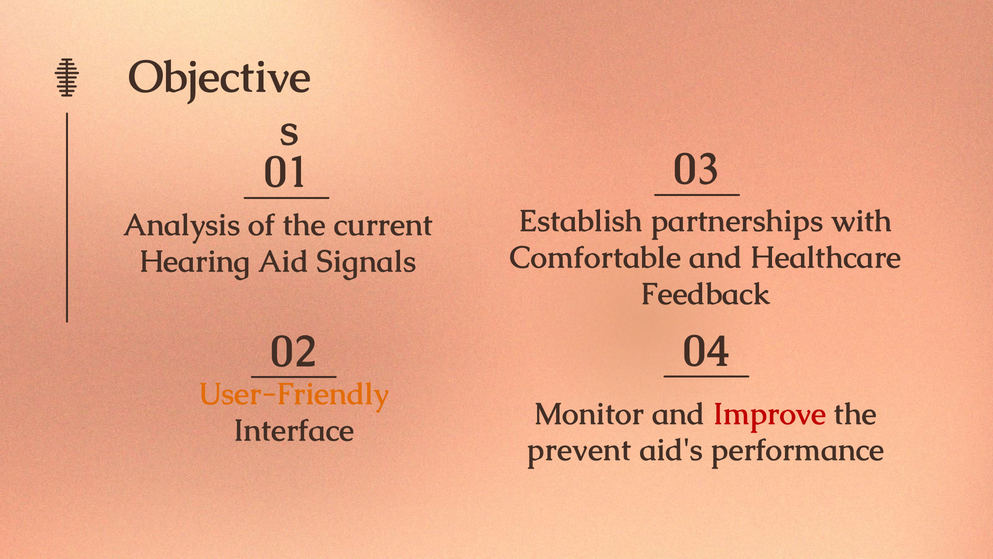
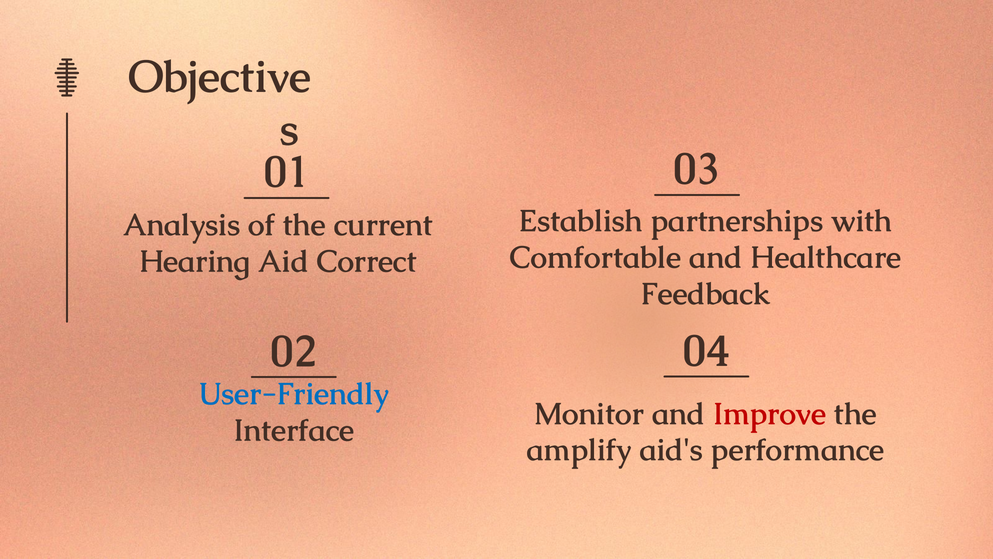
Signals: Signals -> Correct
User-Friendly colour: orange -> blue
prevent: prevent -> amplify
